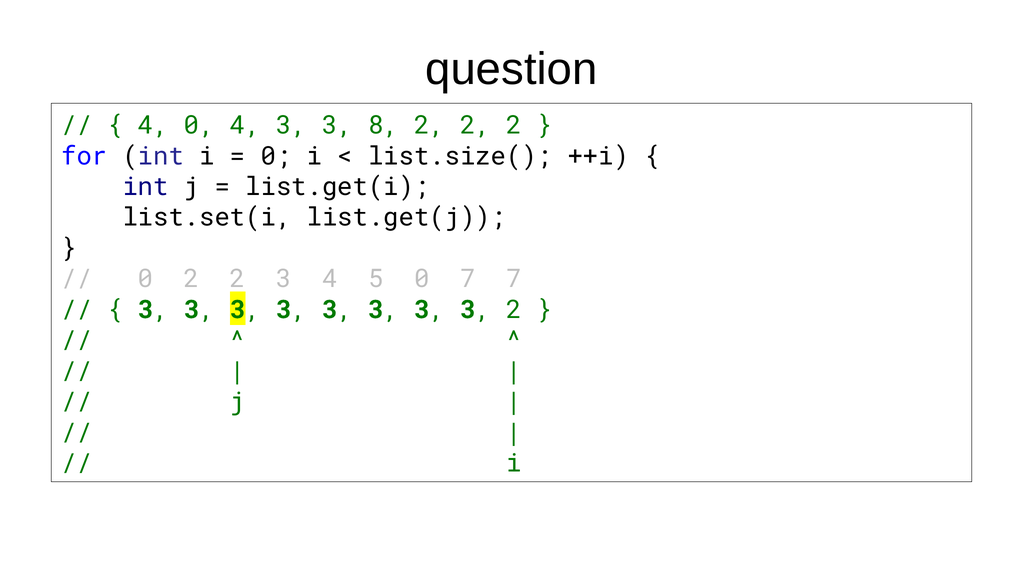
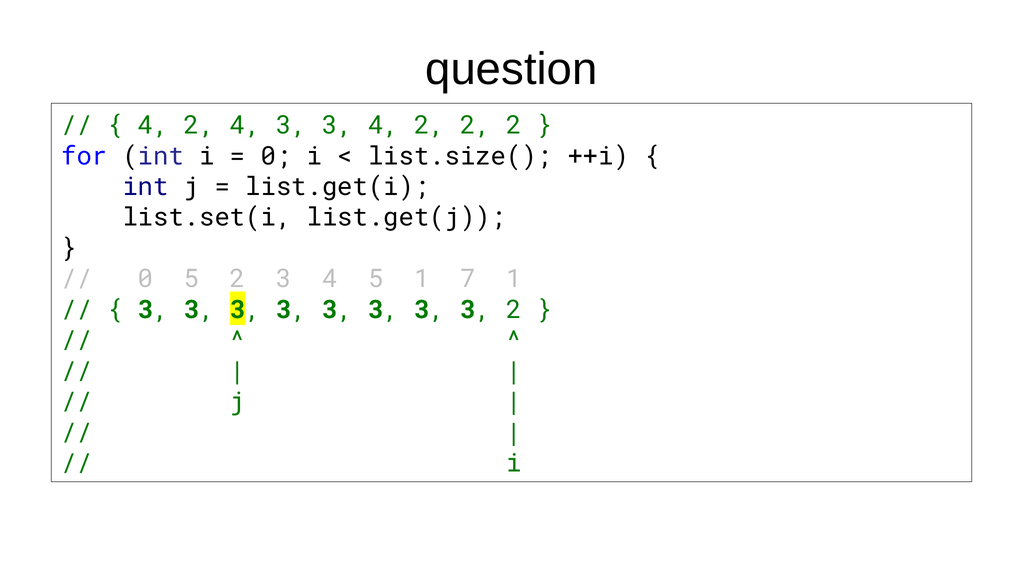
0 at (199, 125): 0 -> 2
3 3 8: 8 -> 4
0 2: 2 -> 5
5 0: 0 -> 1
7 7: 7 -> 1
